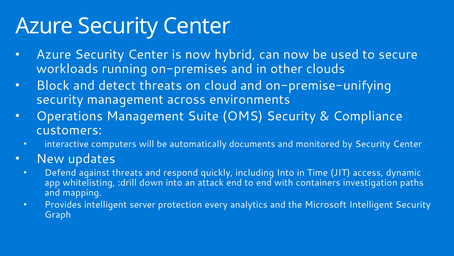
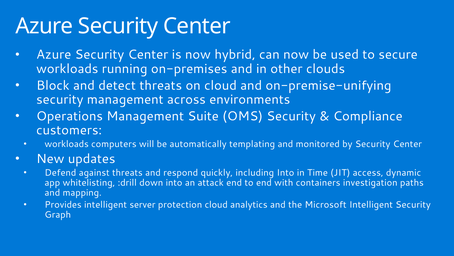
interactive at (67, 144): interactive -> workloads
documents: documents -> templating
protection every: every -> cloud
